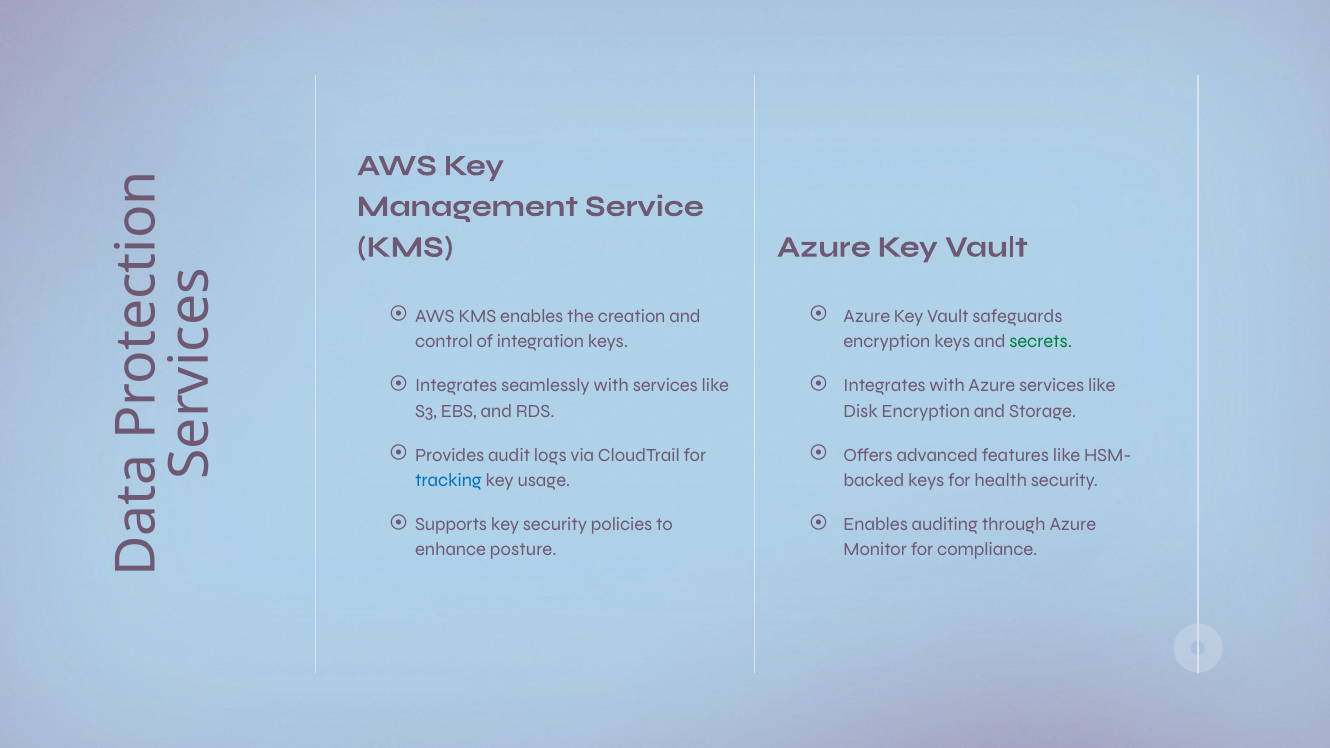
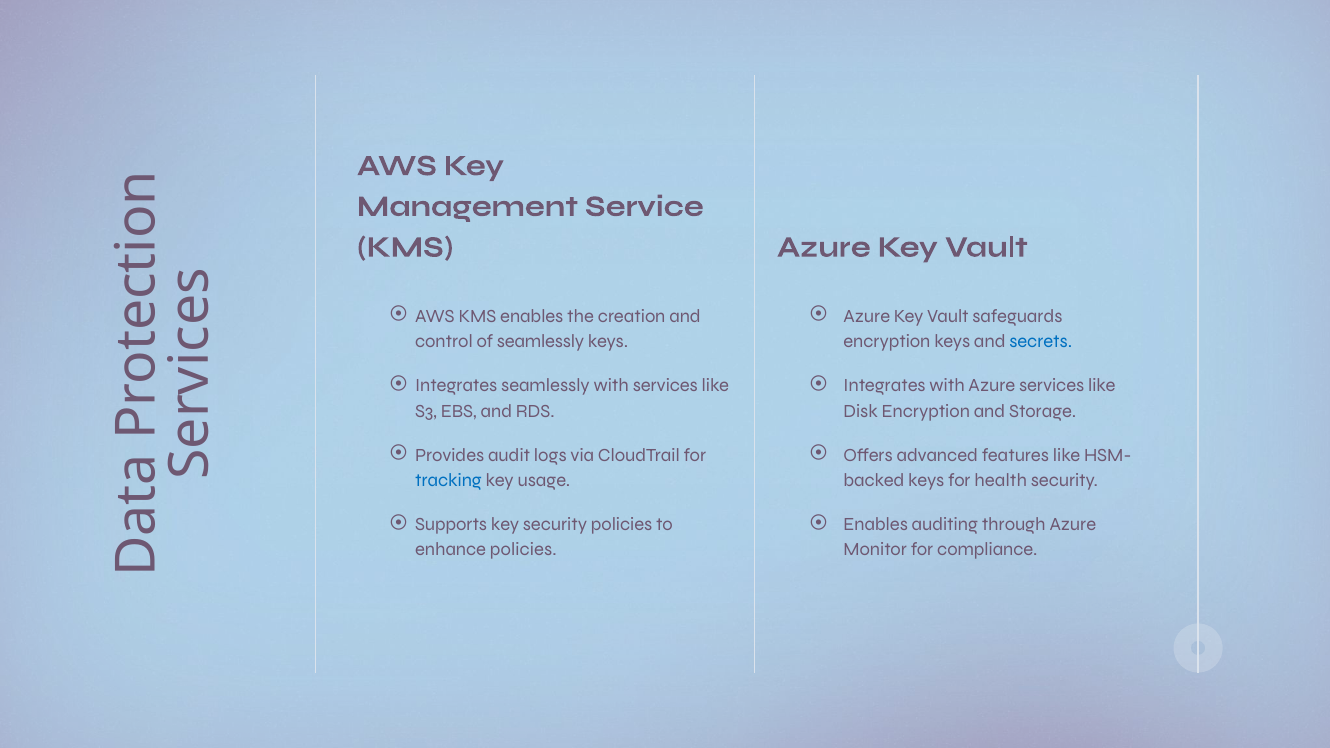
of integration: integration -> seamlessly
secrets colour: green -> blue
enhance posture: posture -> policies
